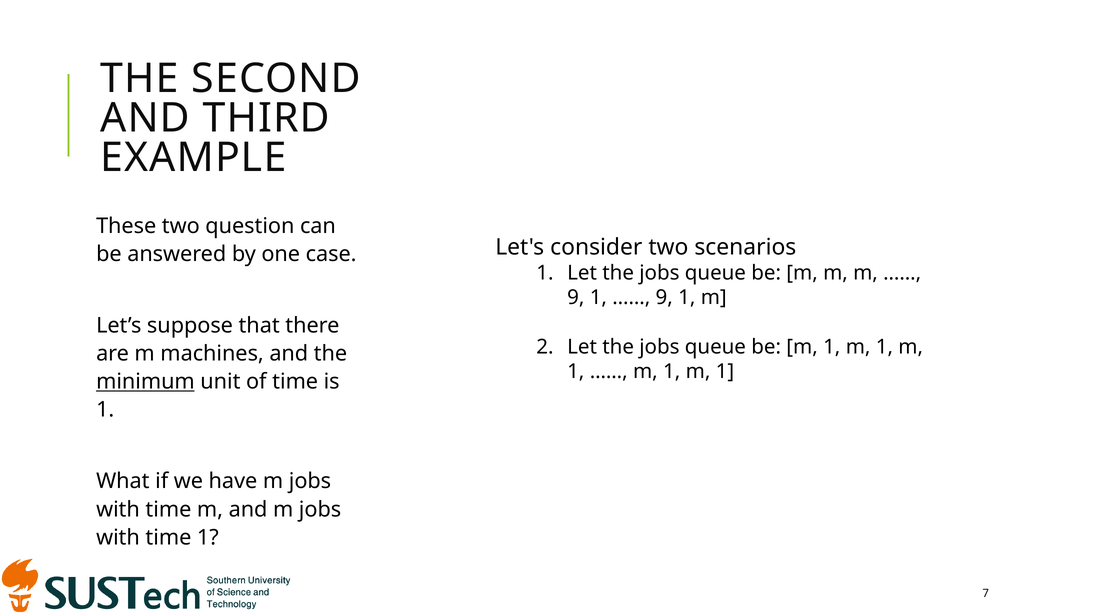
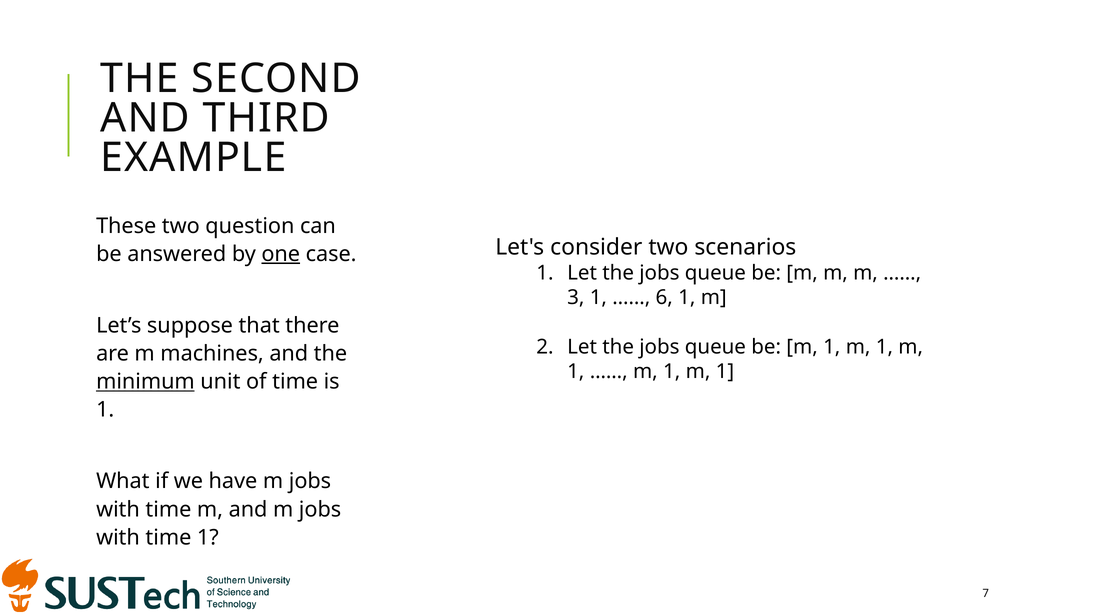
one underline: none -> present
9 at (576, 298): 9 -> 3
9 at (664, 298): 9 -> 6
